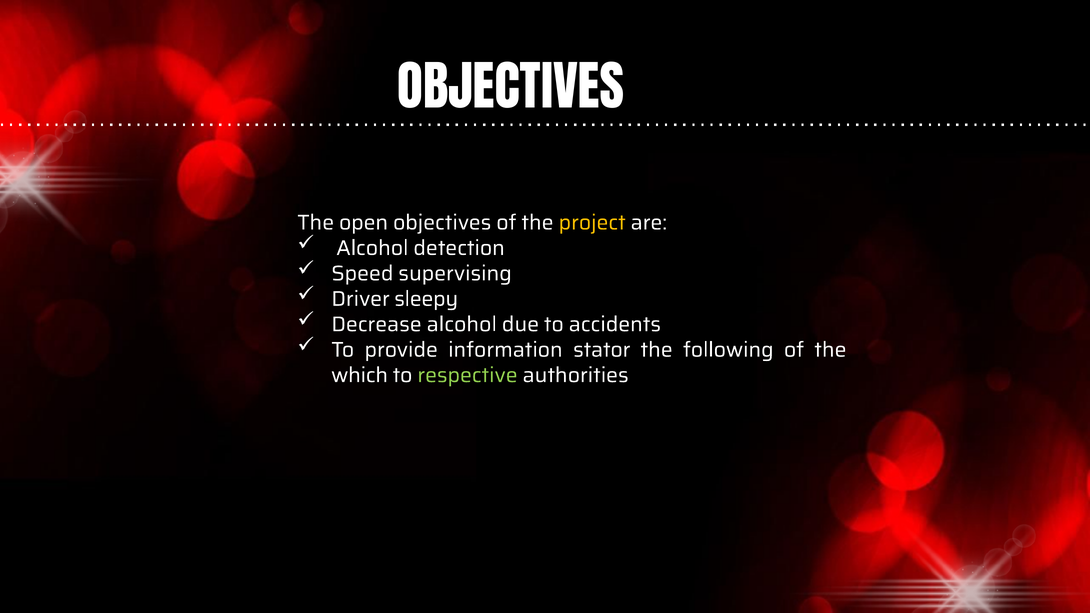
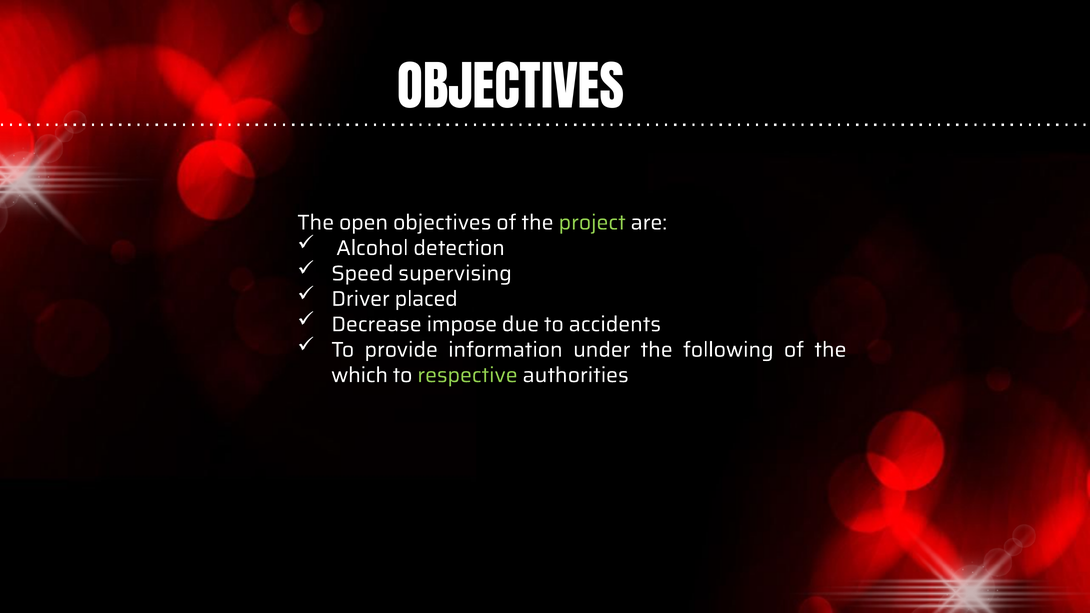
project colour: yellow -> light green
sleepy: sleepy -> placed
Decrease alcohol: alcohol -> impose
stator: stator -> under
